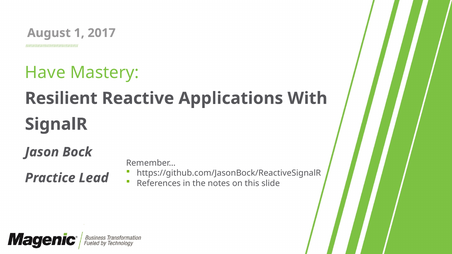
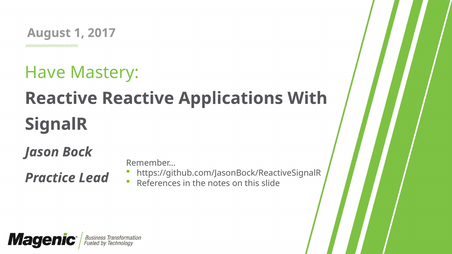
Resilient at (61, 98): Resilient -> Reactive
